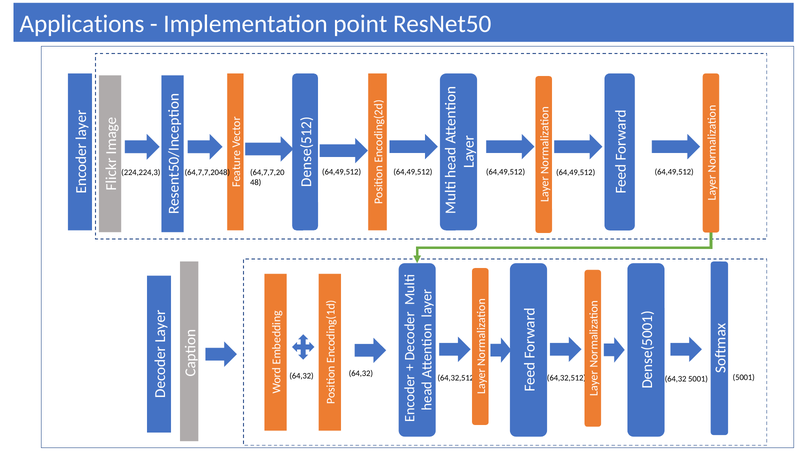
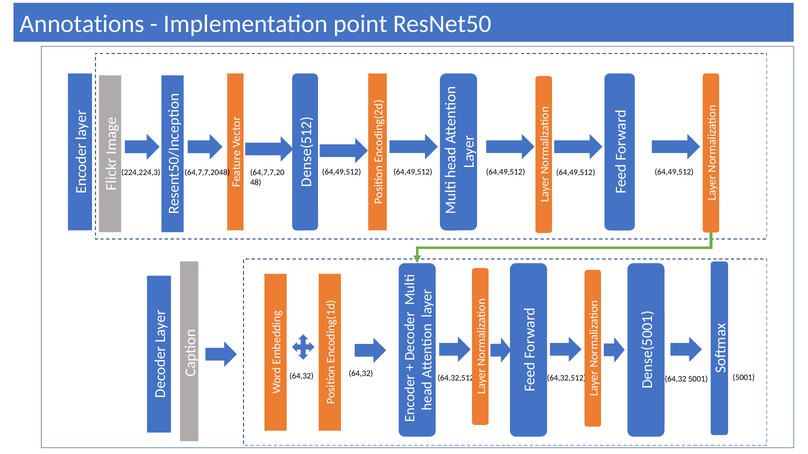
Applications: Applications -> Annotations
